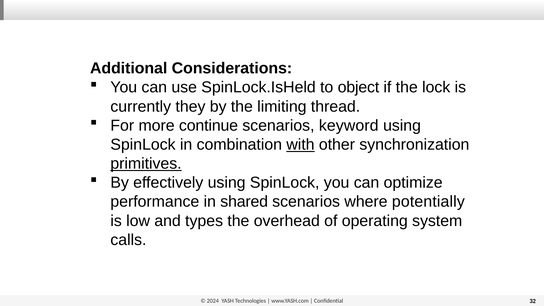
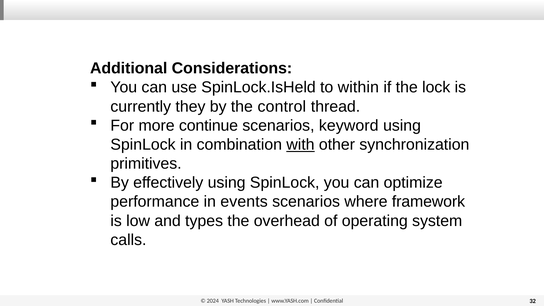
object: object -> within
limiting: limiting -> control
primitives underline: present -> none
shared: shared -> events
potentially: potentially -> framework
